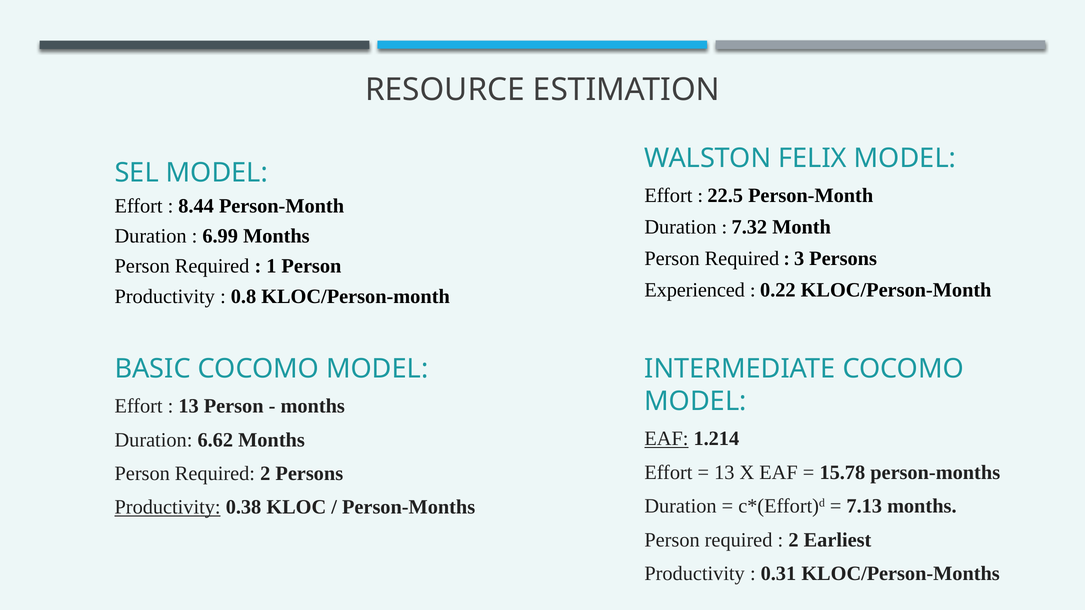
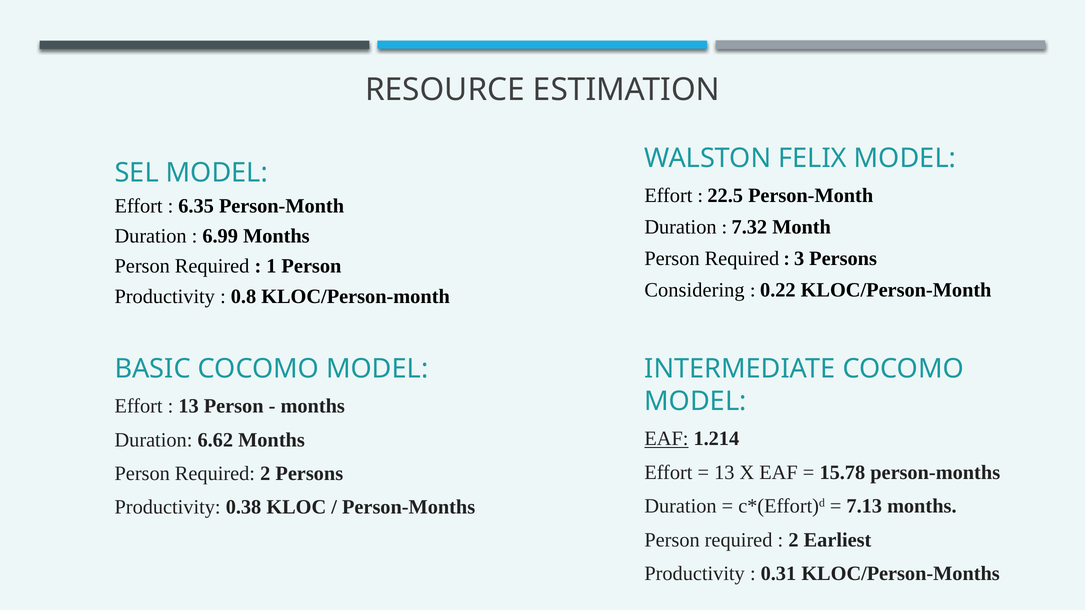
8.44: 8.44 -> 6.35
Experienced: Experienced -> Considering
Productivity at (168, 508) underline: present -> none
